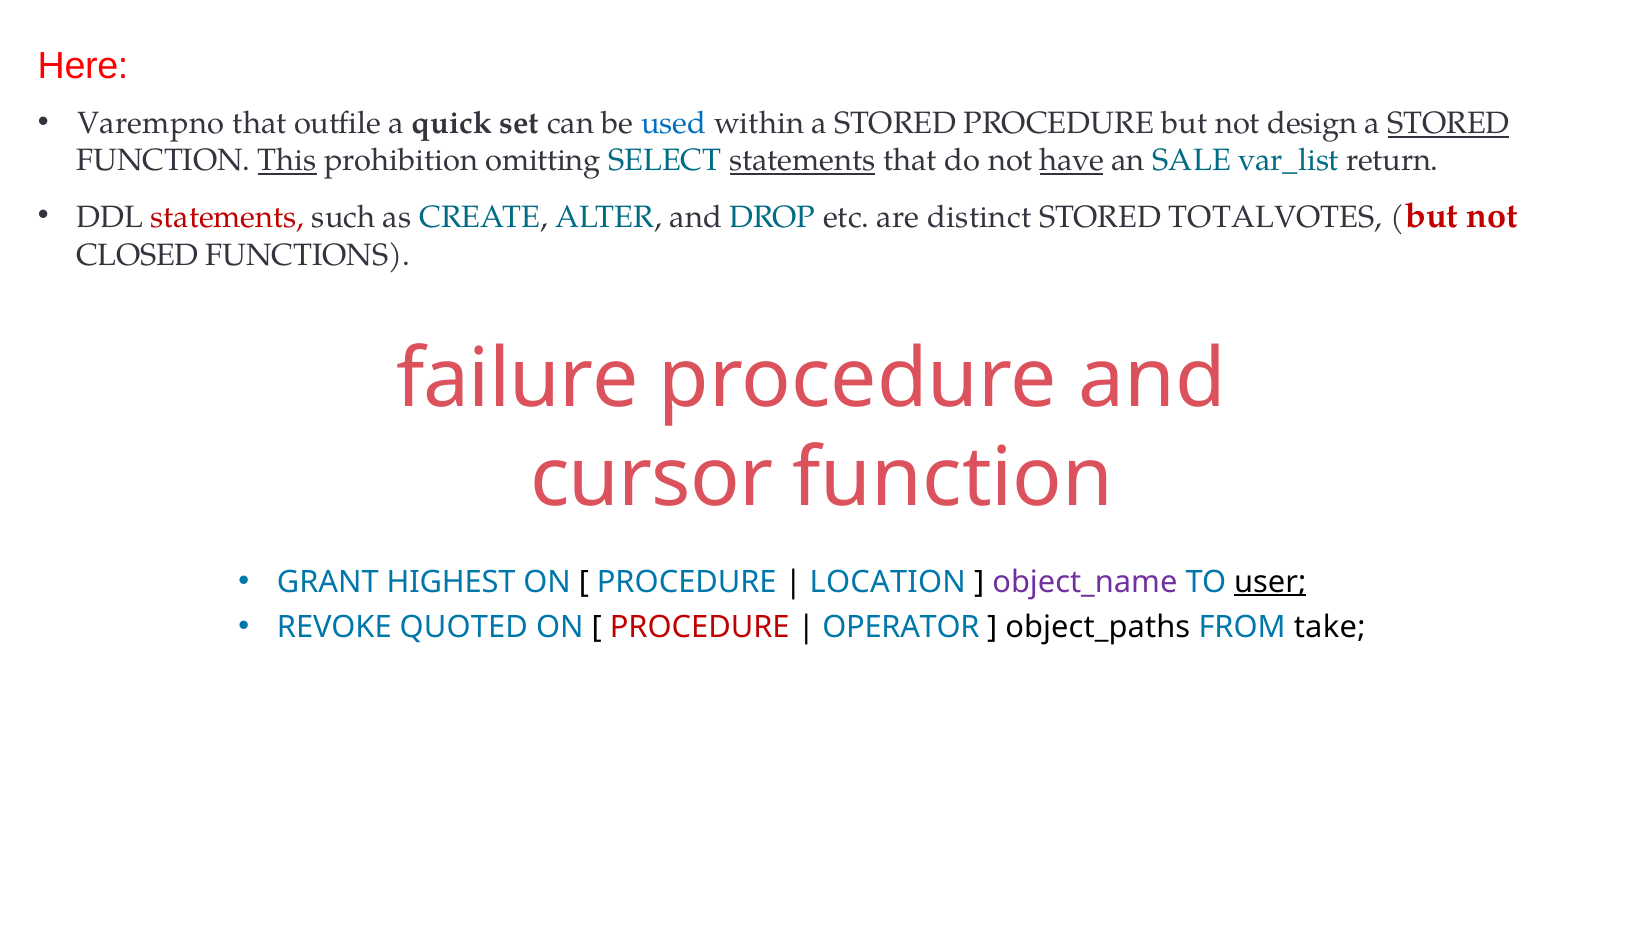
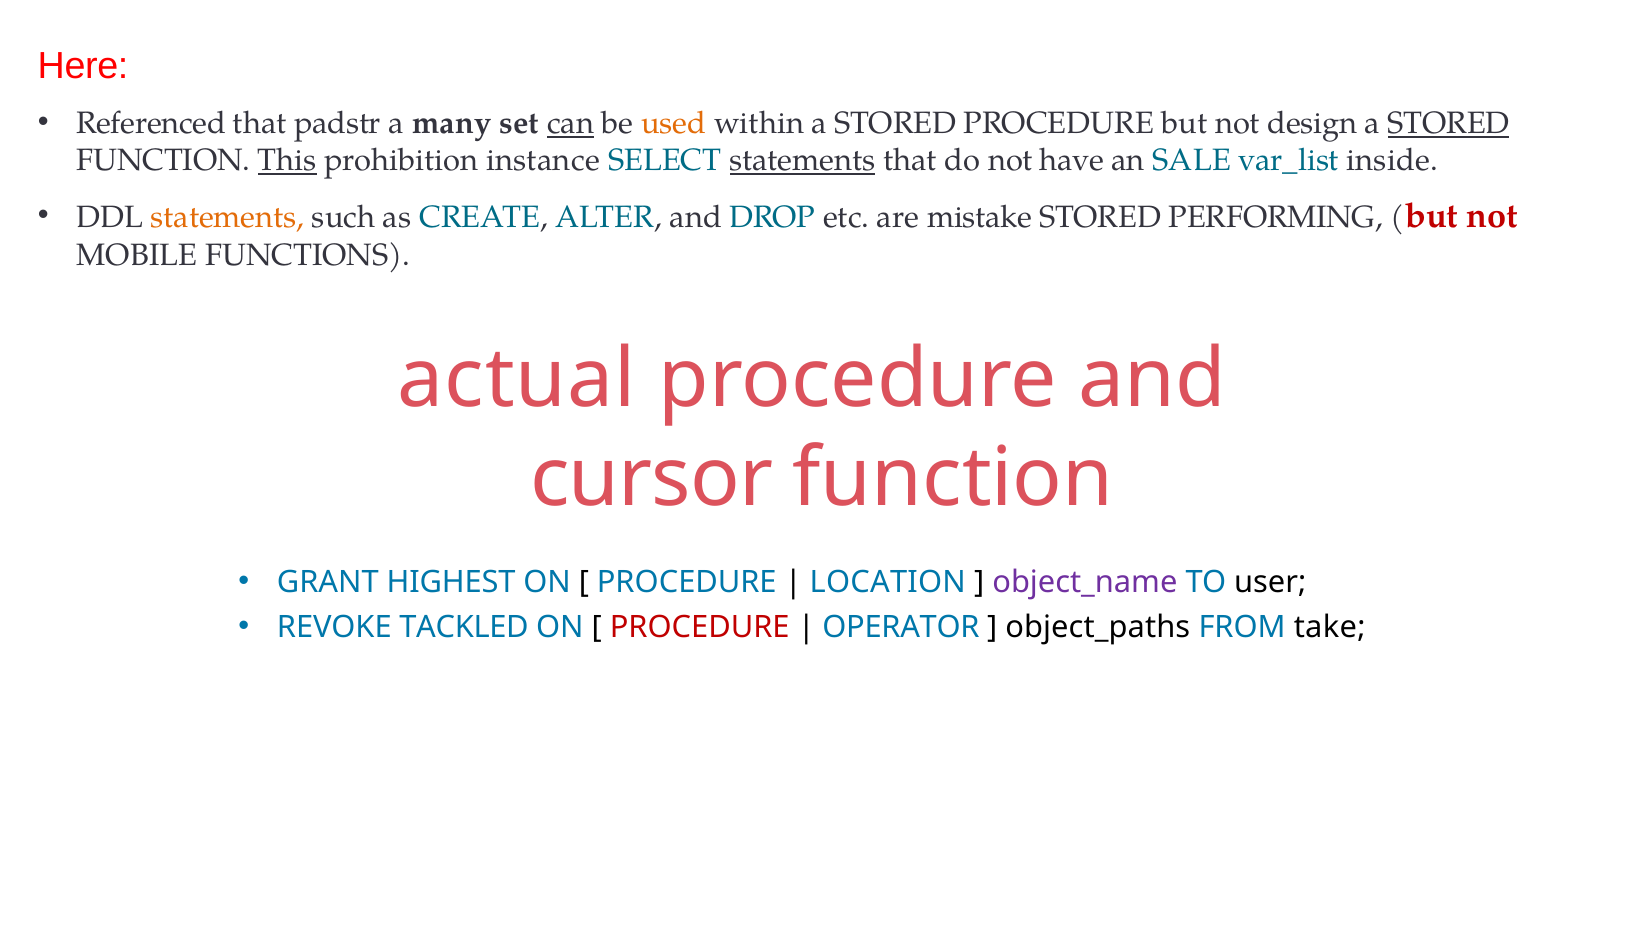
Varempno: Varempno -> Referenced
outfile: outfile -> padstr
quick: quick -> many
can underline: none -> present
used colour: blue -> orange
omitting: omitting -> instance
have underline: present -> none
return: return -> inside
statements at (227, 217) colour: red -> orange
distinct: distinct -> mistake
TOTALVOTES: TOTALVOTES -> PERFORMING
CLOSED: CLOSED -> MOBILE
failure: failure -> actual
user underline: present -> none
QUOTED: QUOTED -> TACKLED
